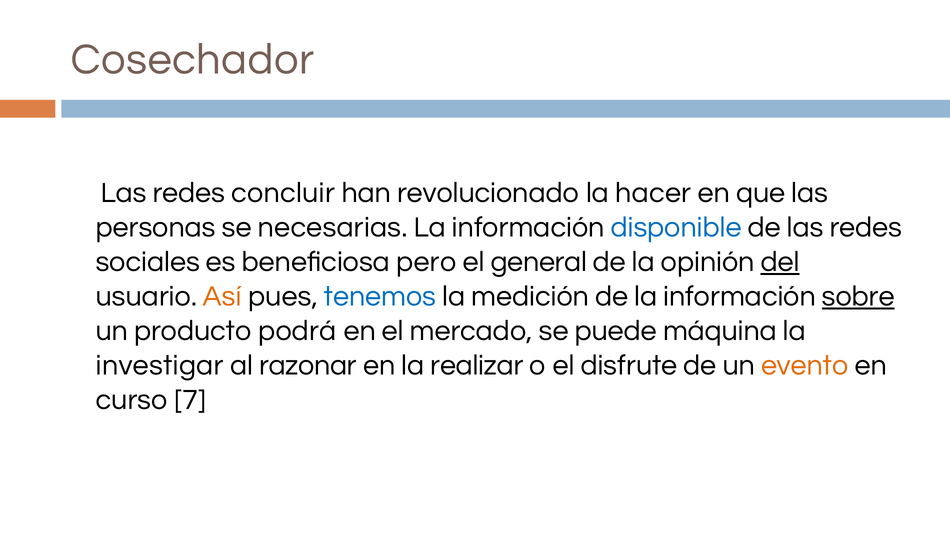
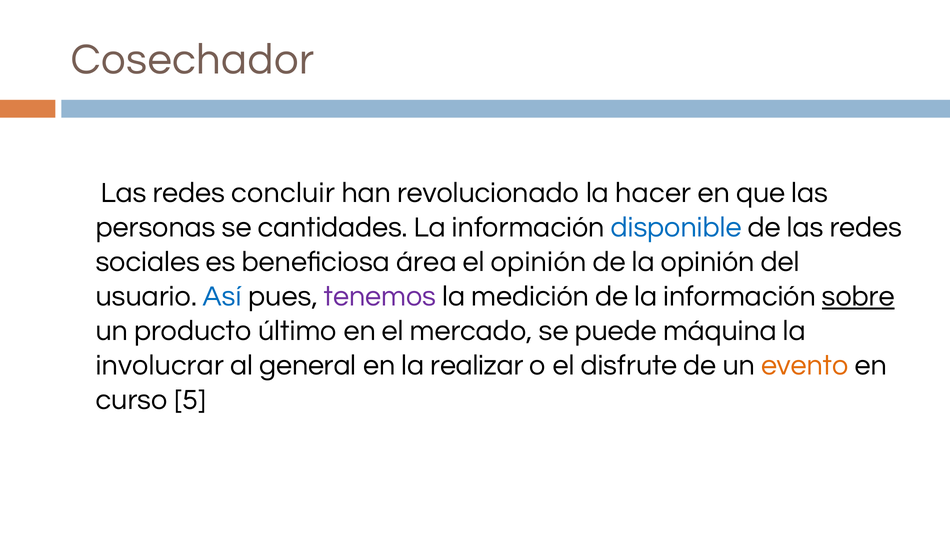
necesarias: necesarias -> cantidades
pero: pero -> área
el general: general -> opinión
del underline: present -> none
Así colour: orange -> blue
tenemos colour: blue -> purple
podrá: podrá -> último
investigar: investigar -> involucrar
razonar: razonar -> general
7: 7 -> 5
